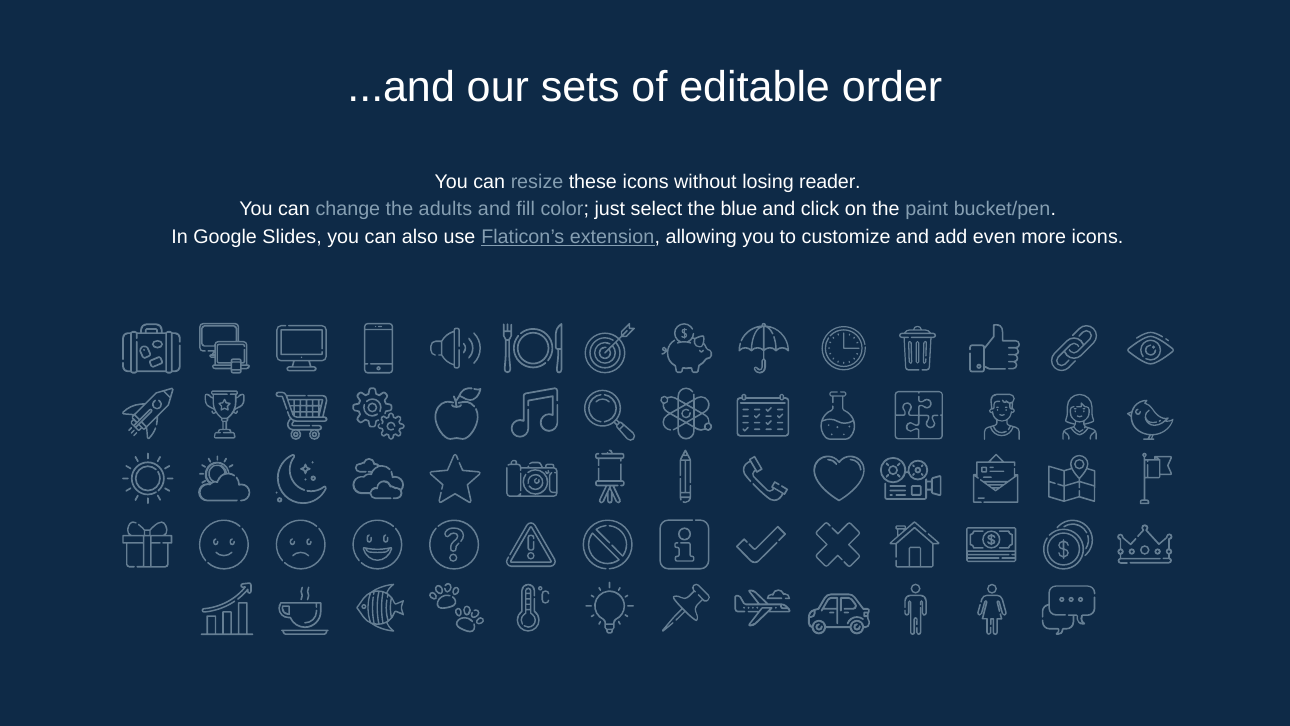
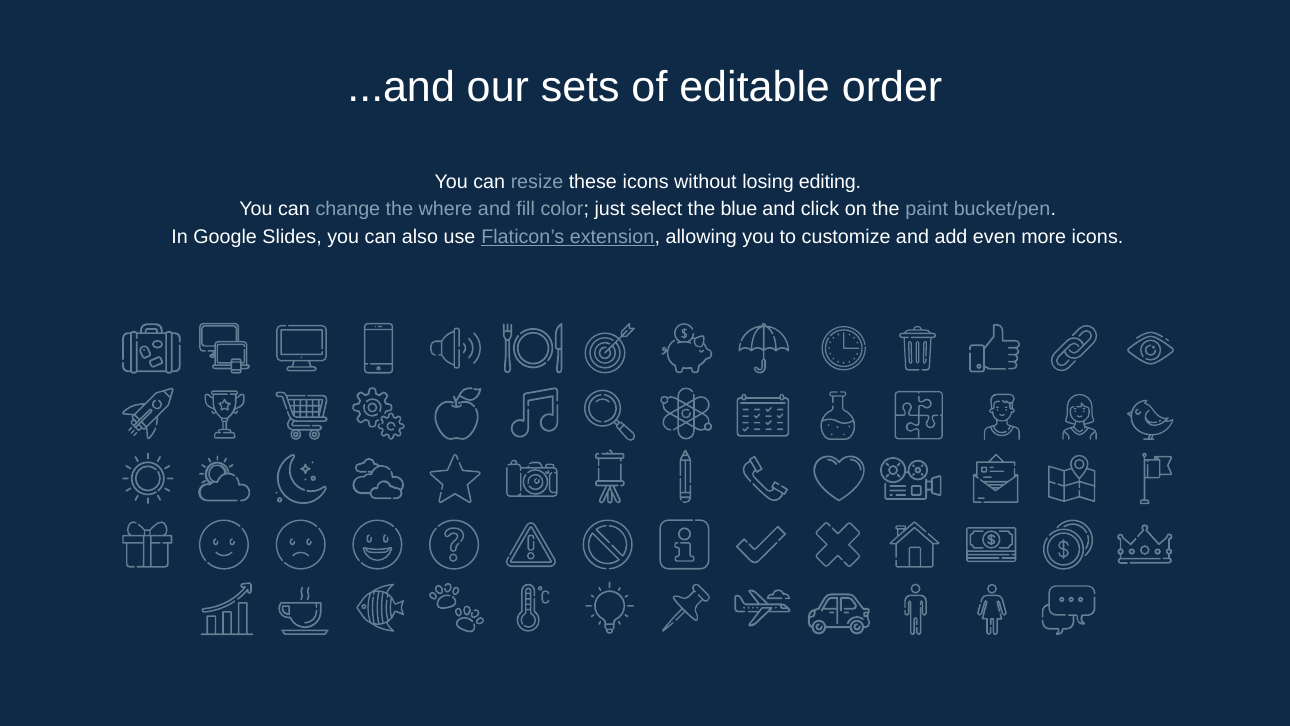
reader: reader -> editing
adults: adults -> where
